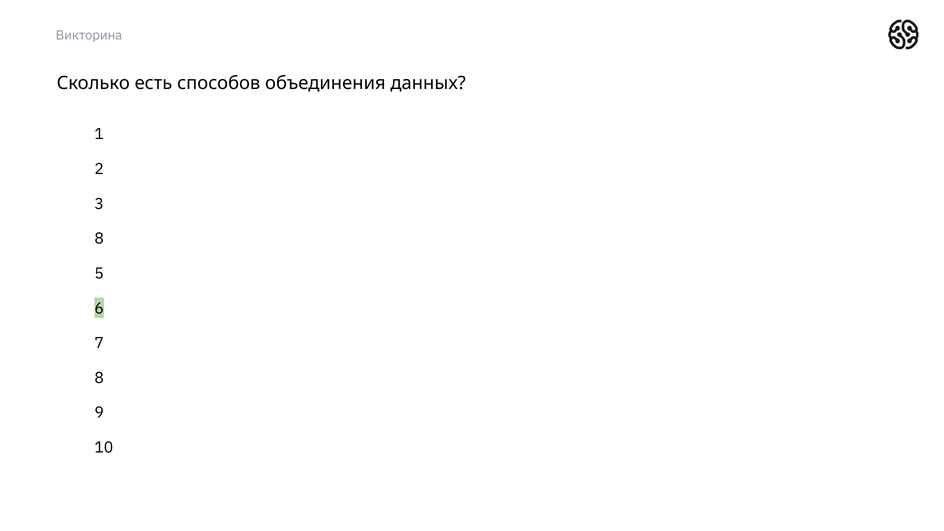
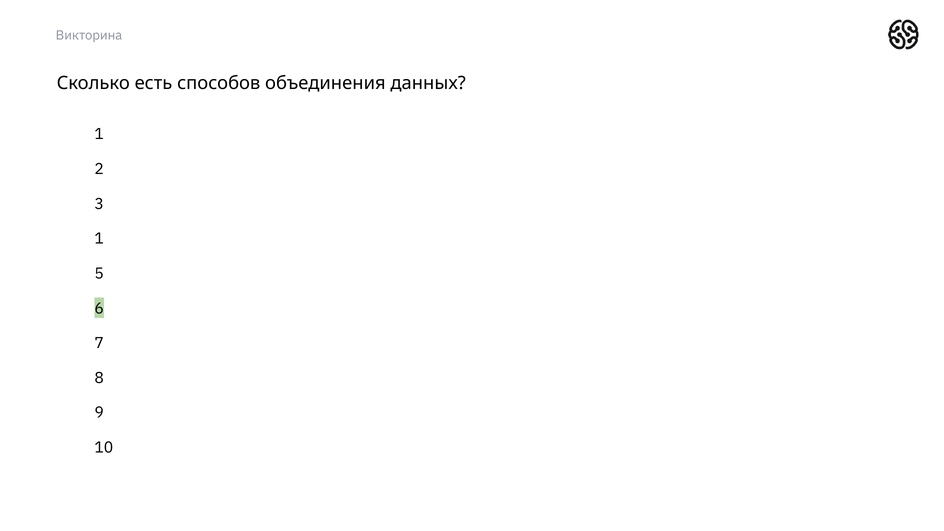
8 at (99, 239): 8 -> 1
